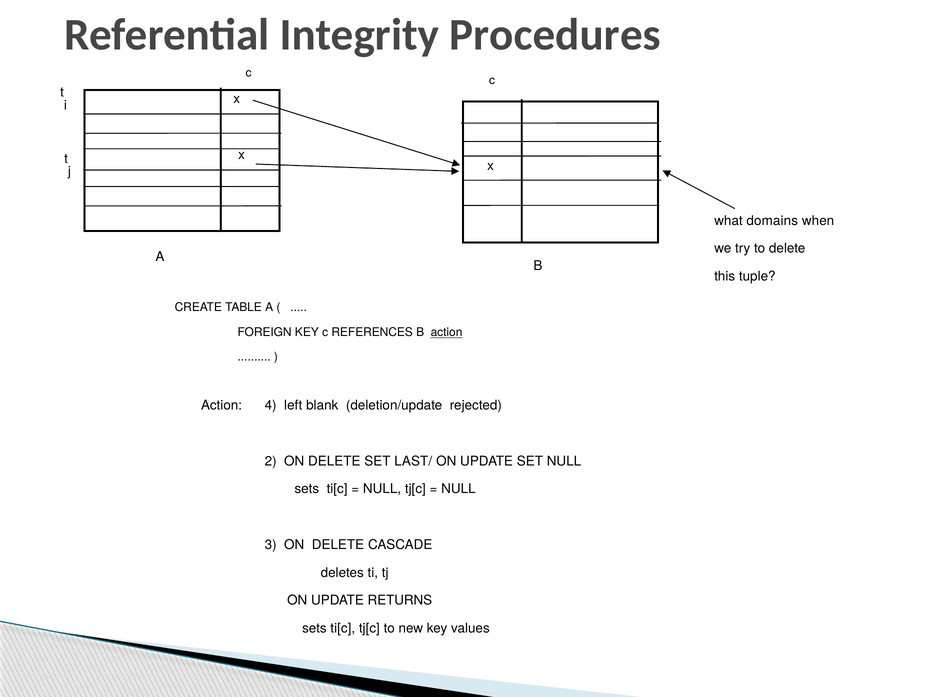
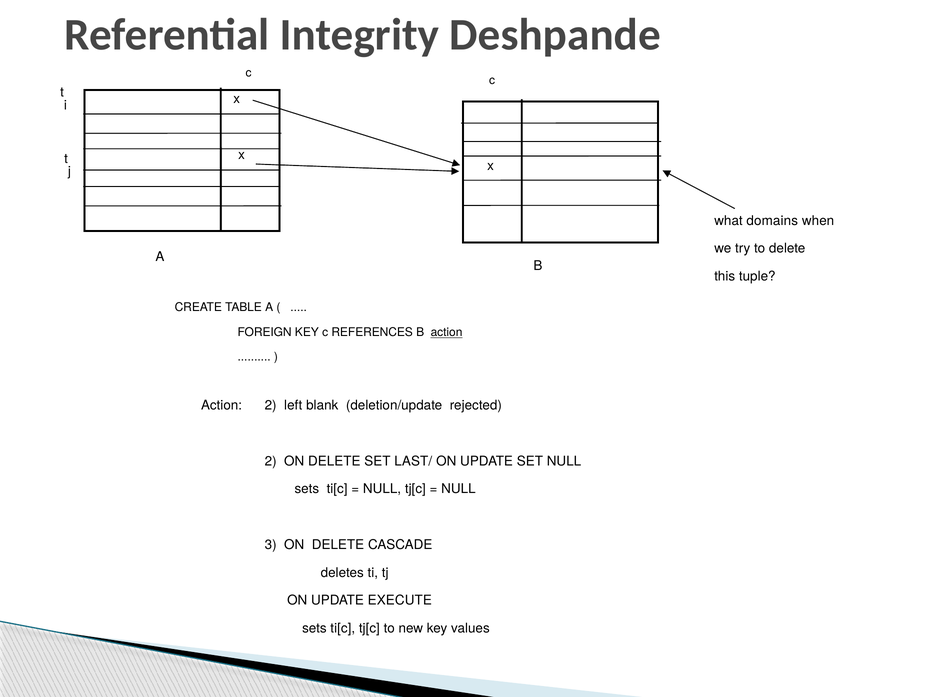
Procedures: Procedures -> Deshpande
Action 4: 4 -> 2
RETURNS: RETURNS -> EXECUTE
